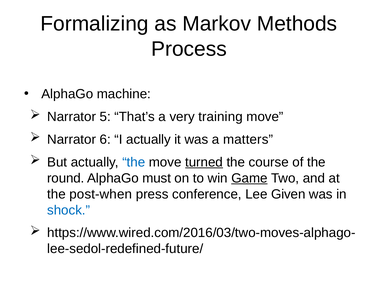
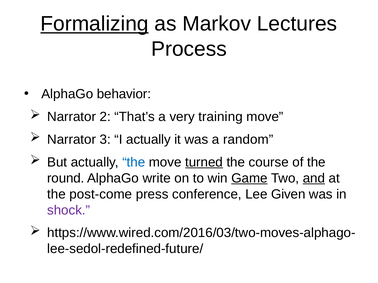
Formalizing underline: none -> present
Methods: Methods -> Lectures
machine: machine -> behavior
5: 5 -> 2
6: 6 -> 3
matters: matters -> random
must: must -> write
and underline: none -> present
post-when: post-when -> post-come
shock colour: blue -> purple
